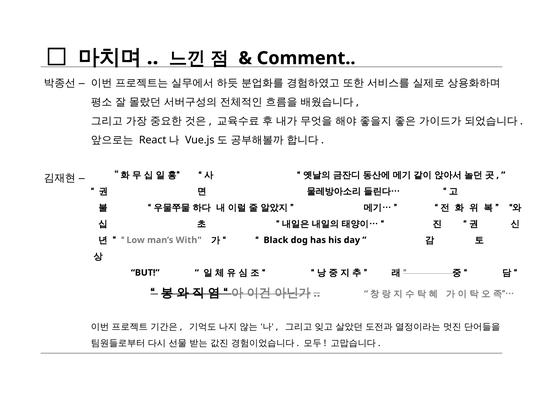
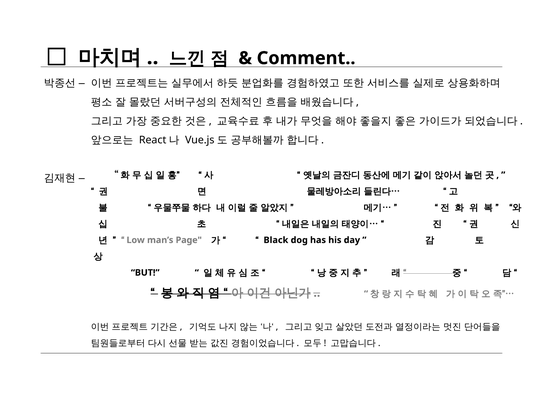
With: With -> Page
